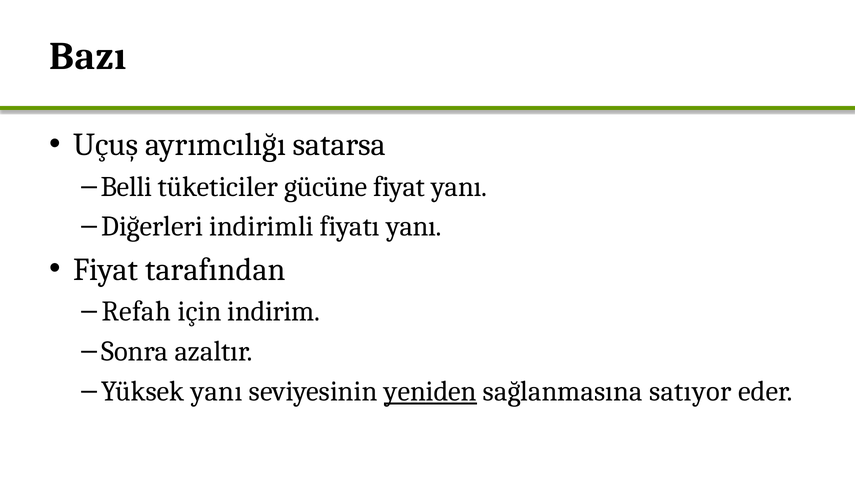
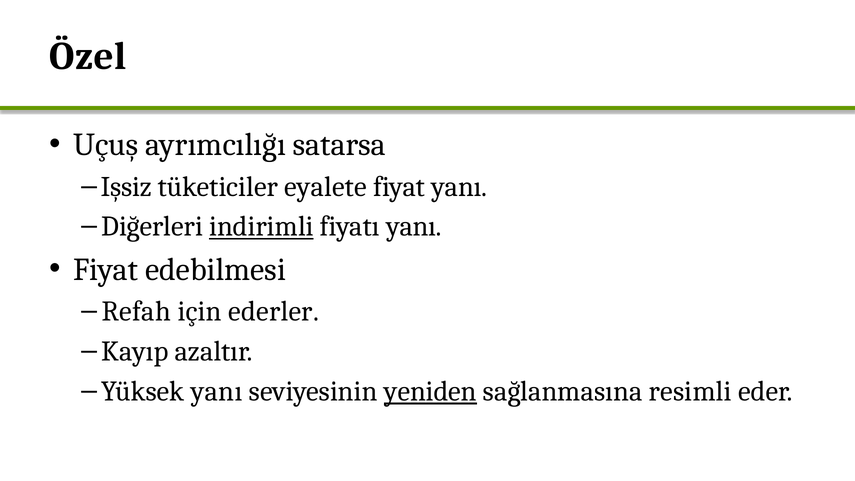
Bazı: Bazı -> Özel
Belli: Belli -> Işsiz
gücüne: gücüne -> eyalete
indirimli underline: none -> present
tarafından: tarafından -> edebilmesi
indirim: indirim -> ederler
Sonra: Sonra -> Kayıp
satıyor: satıyor -> resimli
